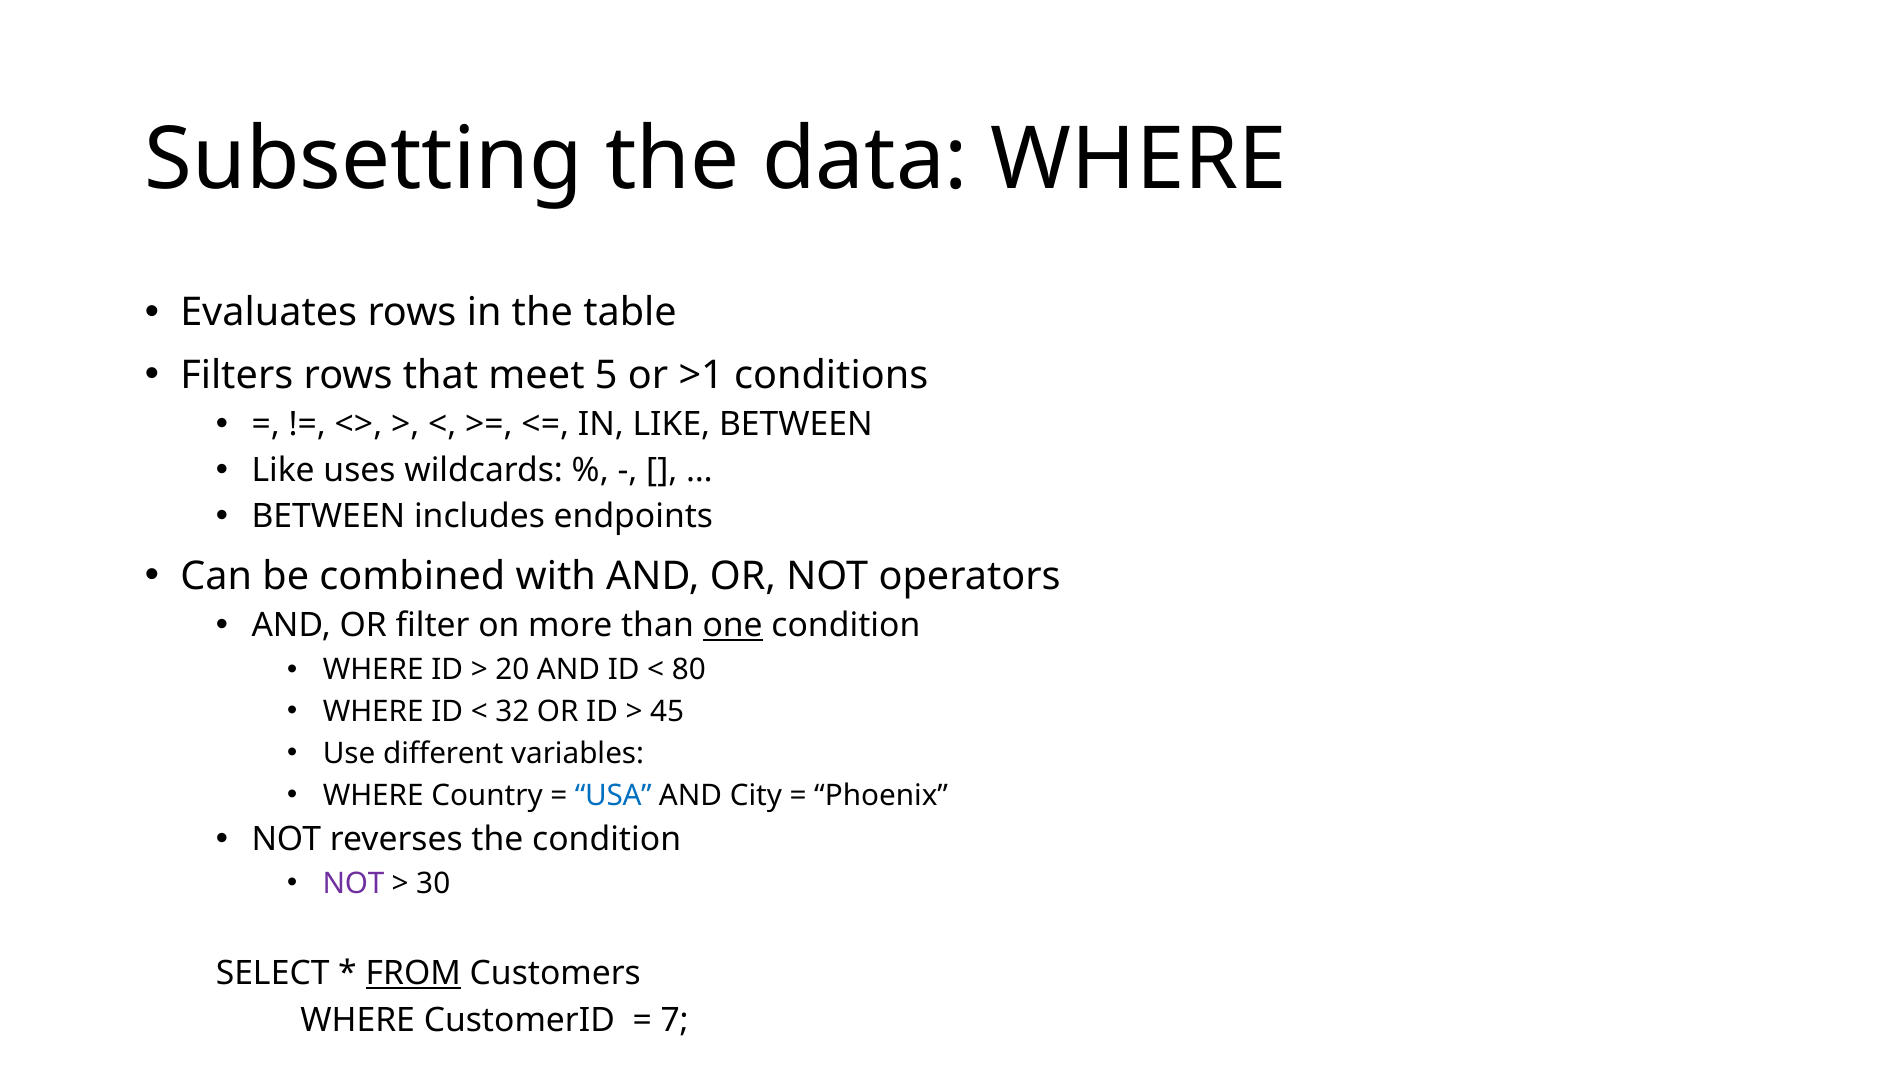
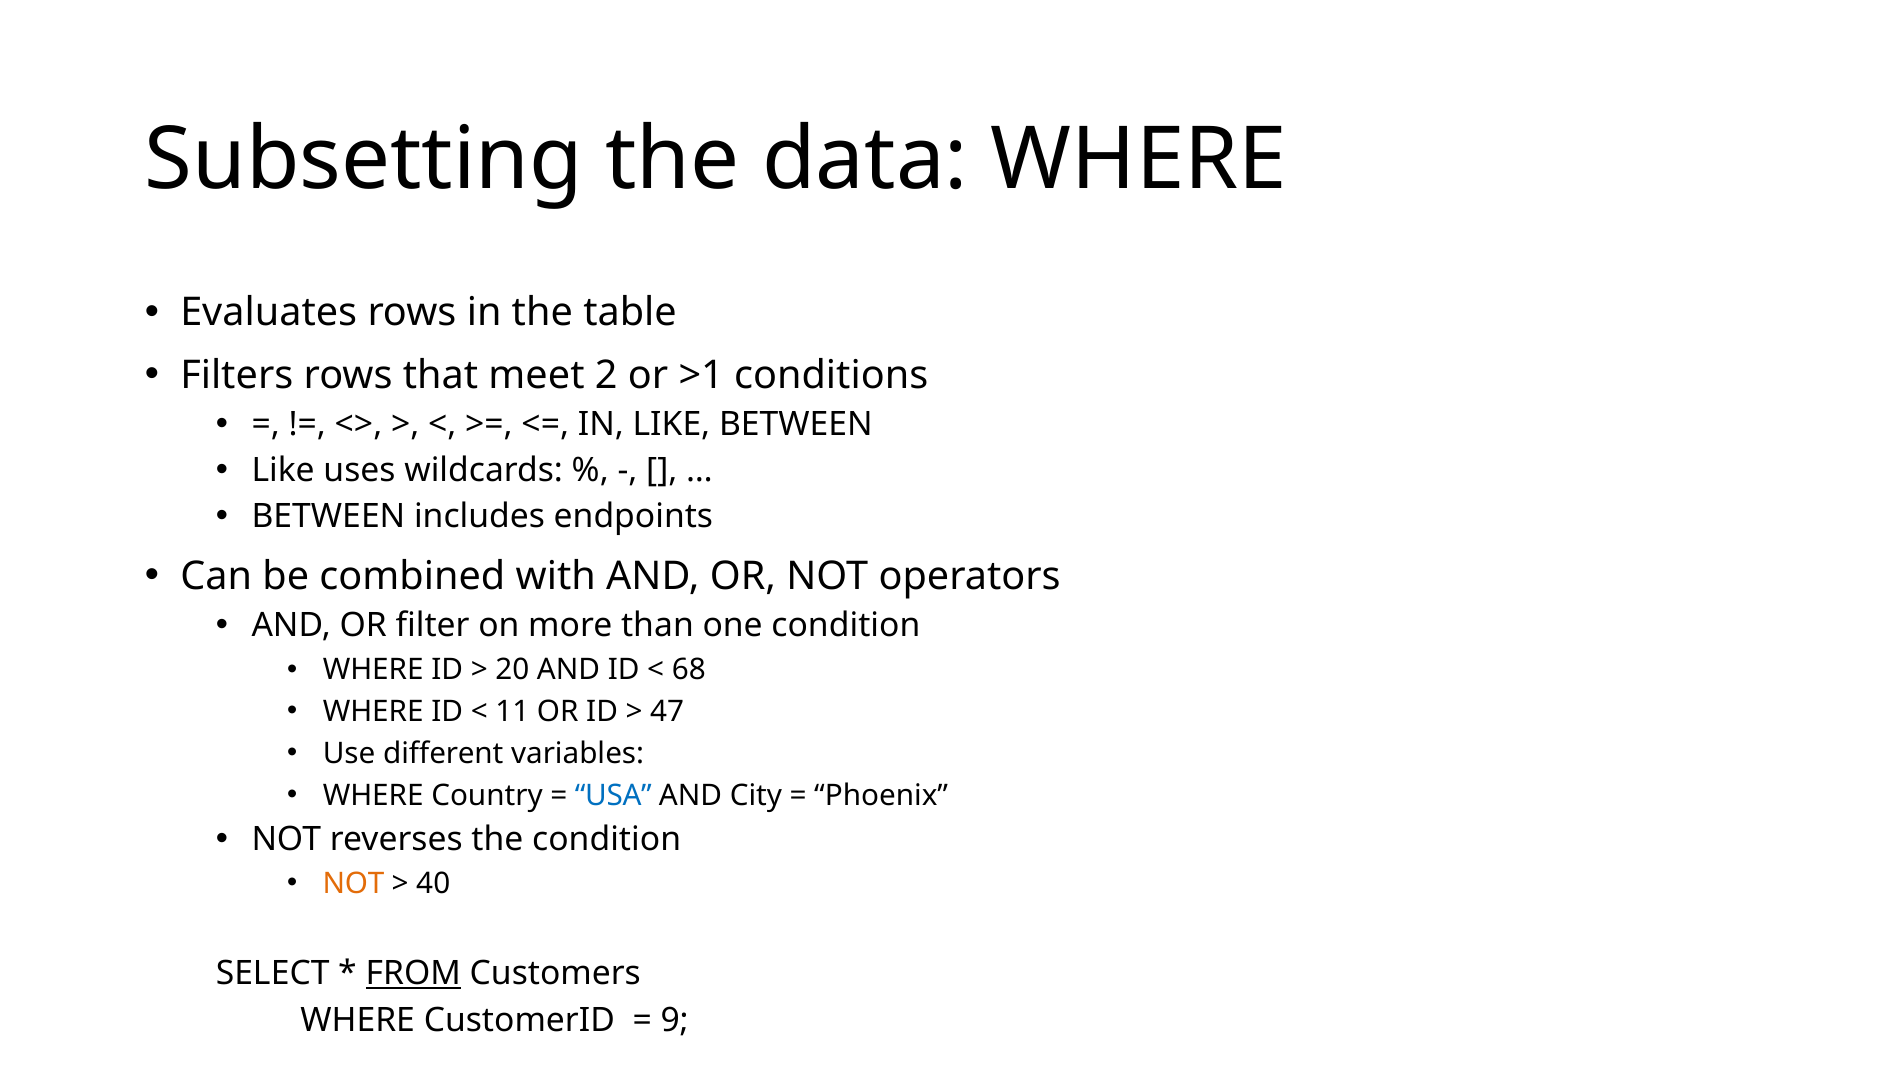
5: 5 -> 2
one underline: present -> none
80: 80 -> 68
32: 32 -> 11
45: 45 -> 47
NOT at (354, 884) colour: purple -> orange
30: 30 -> 40
7: 7 -> 9
